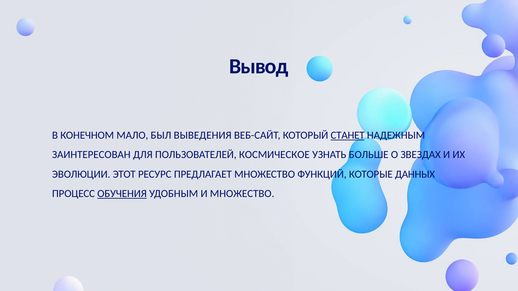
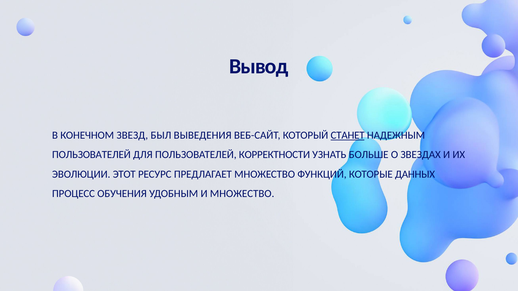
МАЛО: МАЛО -> ЗВЕЗД
ЗАИНТЕРЕСОВАН at (91, 155): ЗАИНТЕРЕСОВАН -> ПОЛЬЗОВАТЕЛЕЙ
КОСМИЧЕСКОЕ: КОСМИЧЕСКОЕ -> КОРРЕКТНОСТИ
ОБУЧЕНИЯ underline: present -> none
